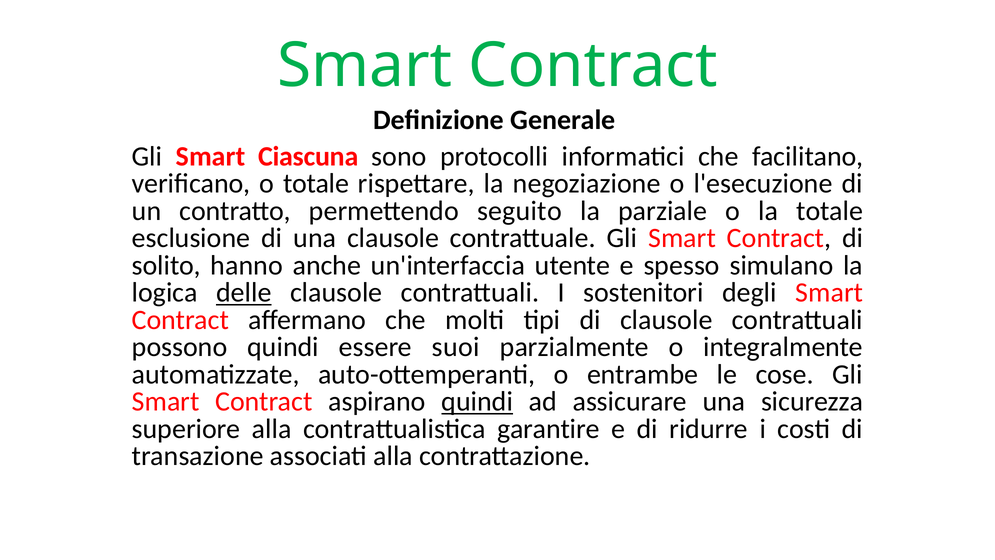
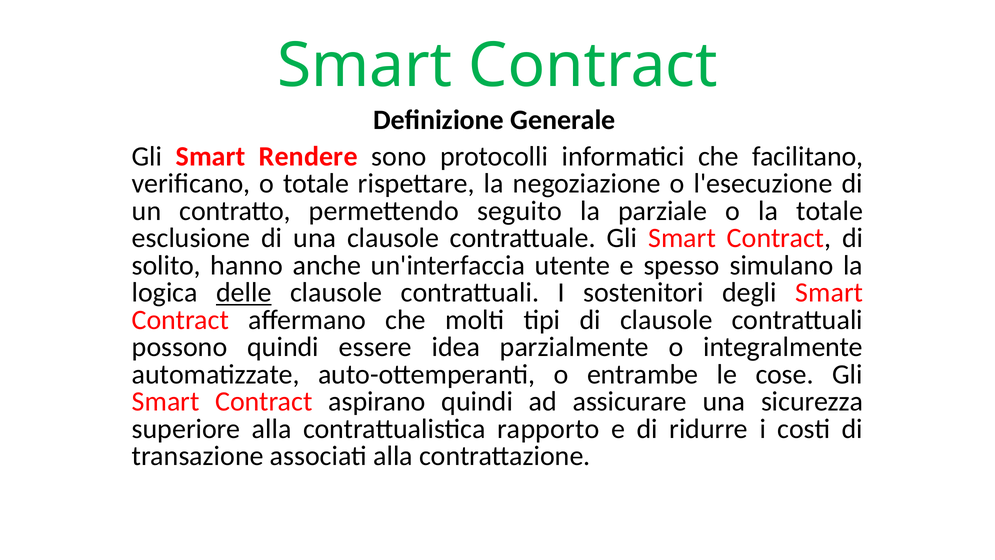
Ciascuna: Ciascuna -> Rendere
suoi: suoi -> idea
quindi at (477, 401) underline: present -> none
garantire: garantire -> rapporto
